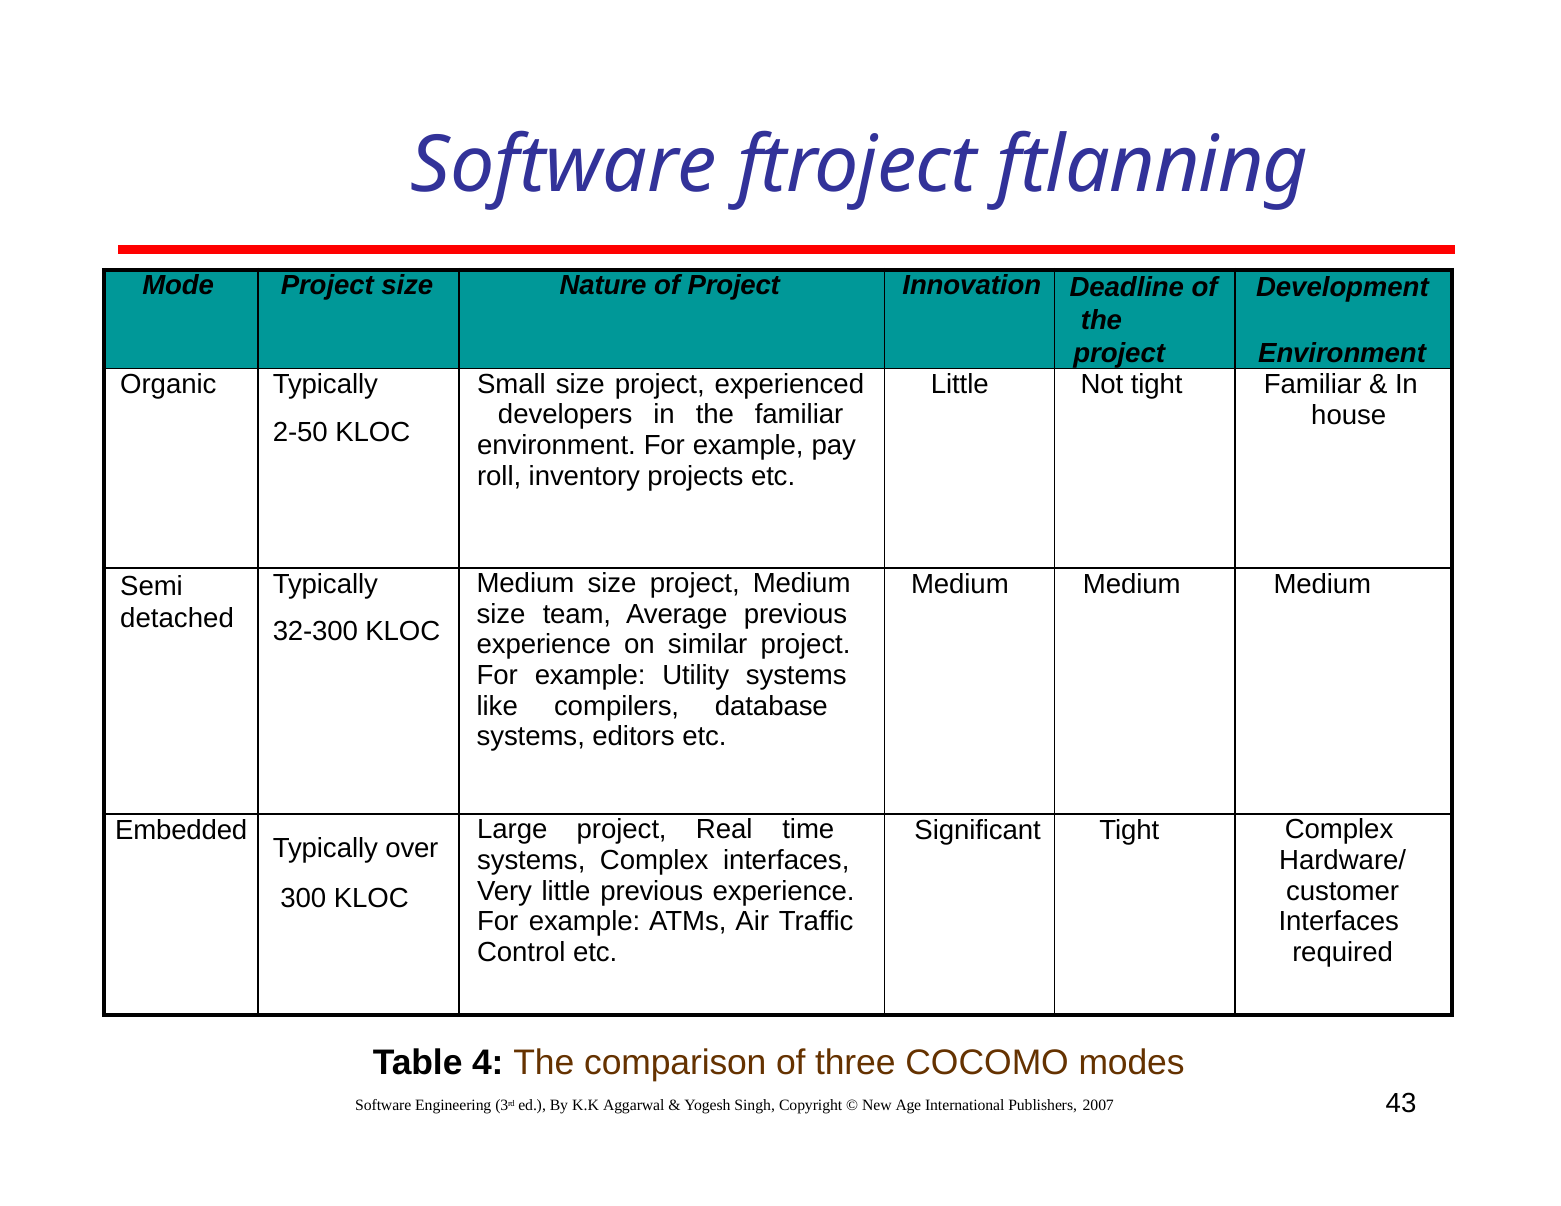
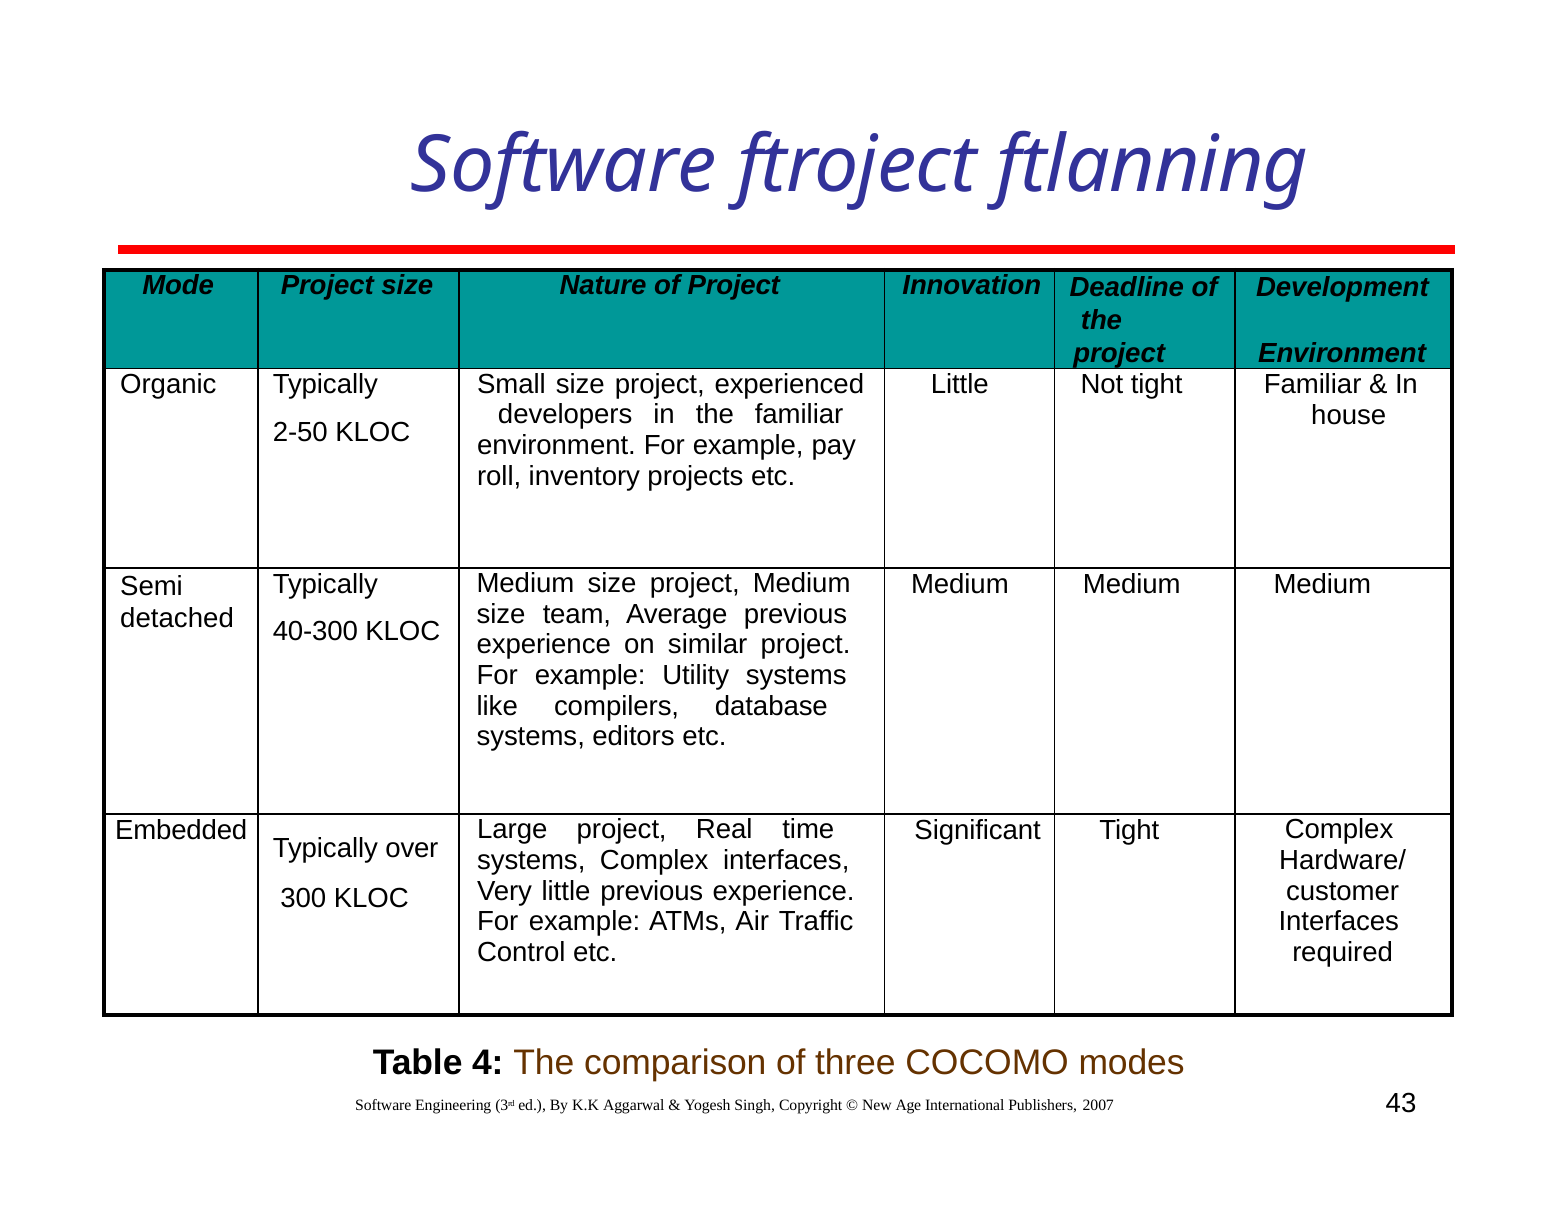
32-300: 32-300 -> 40-300
